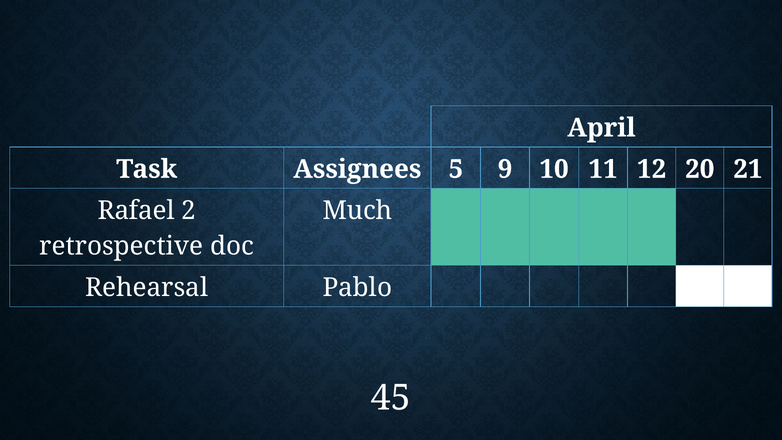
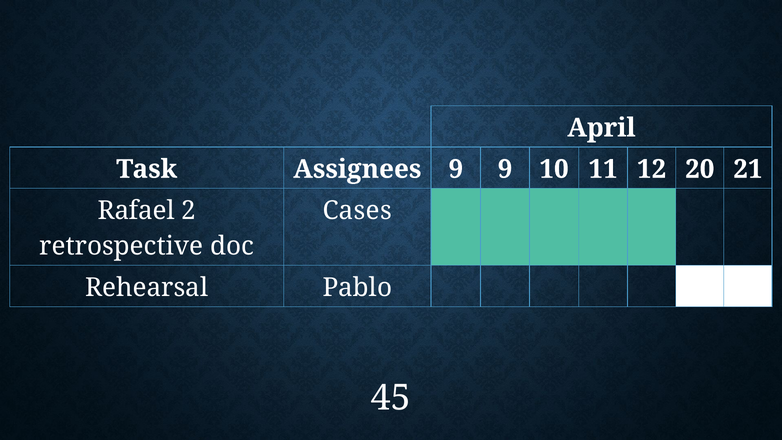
Assignees 5: 5 -> 9
Much: Much -> Cases
